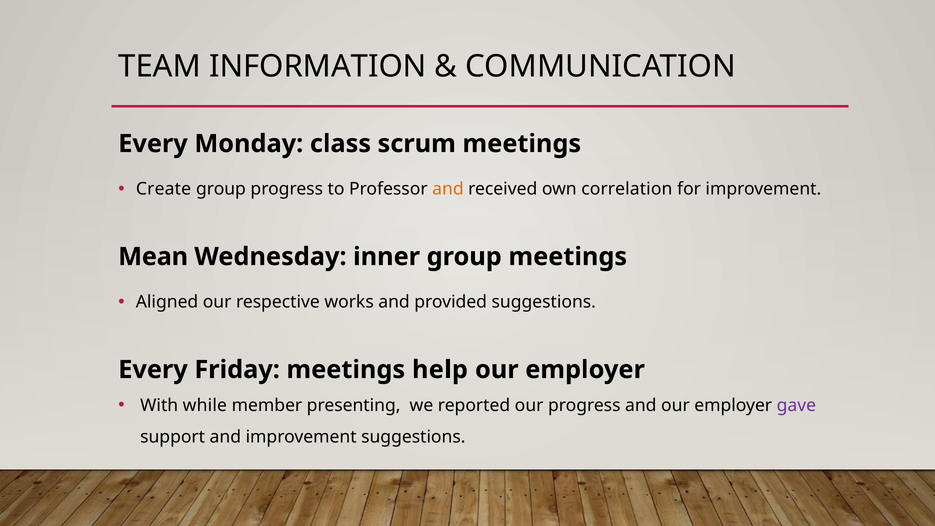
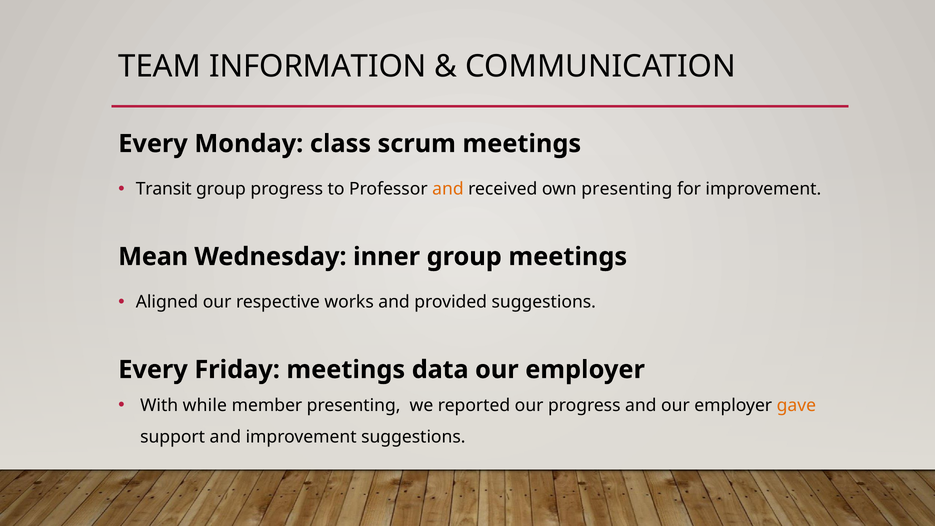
Create: Create -> Transit
own correlation: correlation -> presenting
help: help -> data
gave colour: purple -> orange
